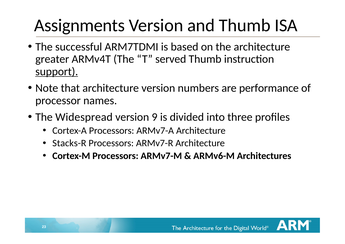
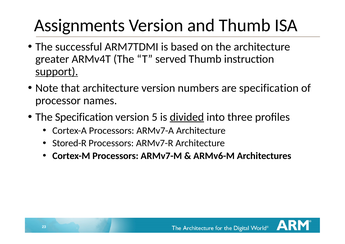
are performance: performance -> specification
The Widespread: Widespread -> Specification
9: 9 -> 5
divided underline: none -> present
Stacks-R: Stacks-R -> Stored-R
